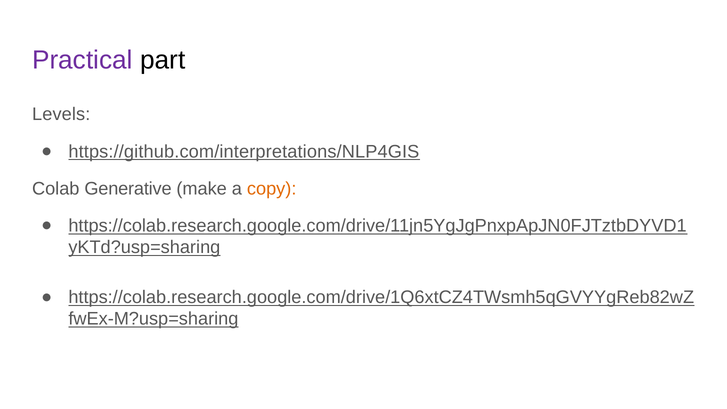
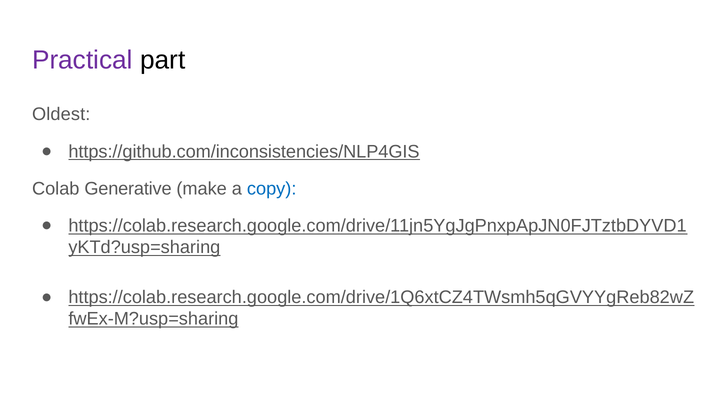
Levels: Levels -> Oldest
https://github.com/interpretations/NLP4GIS: https://github.com/interpretations/NLP4GIS -> https://github.com/inconsistencies/NLP4GIS
copy colour: orange -> blue
